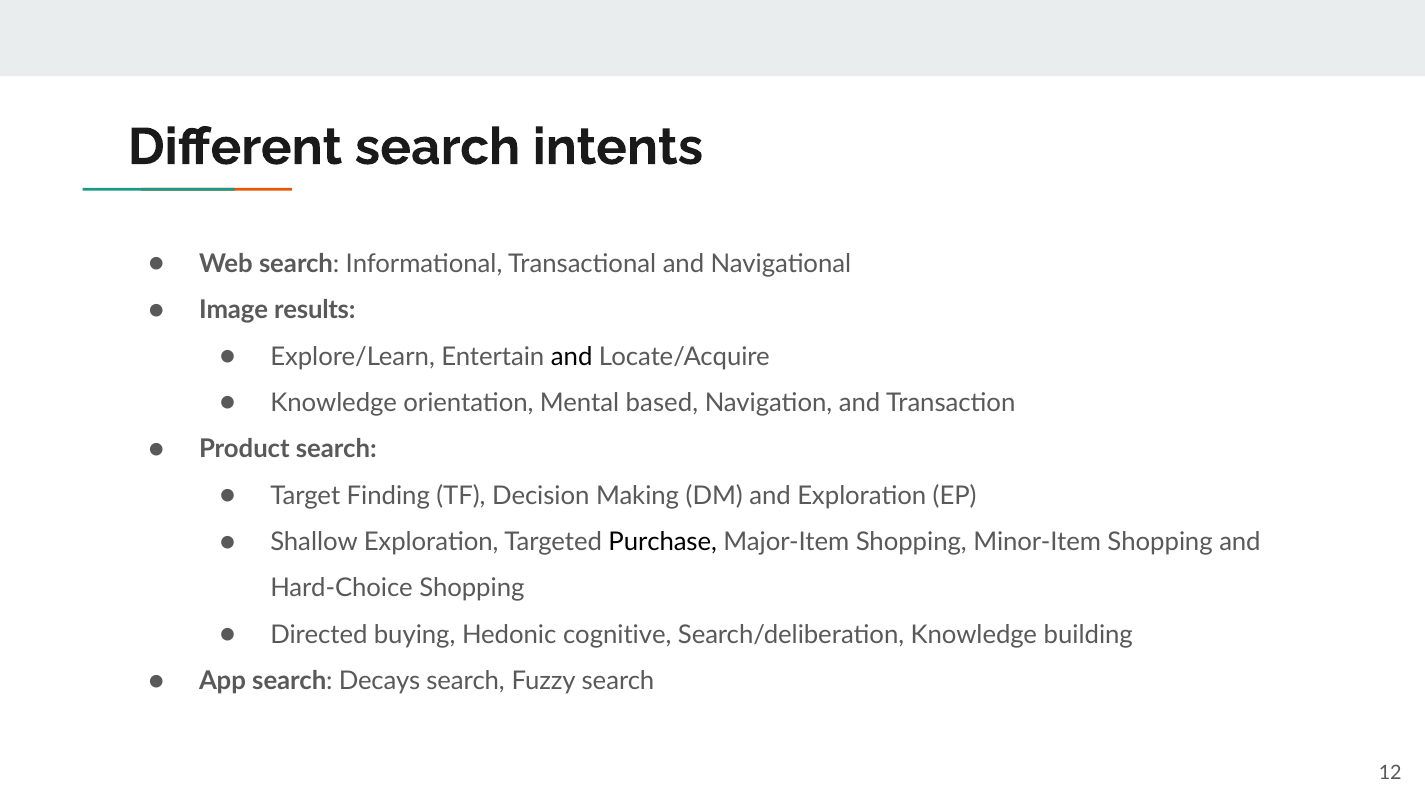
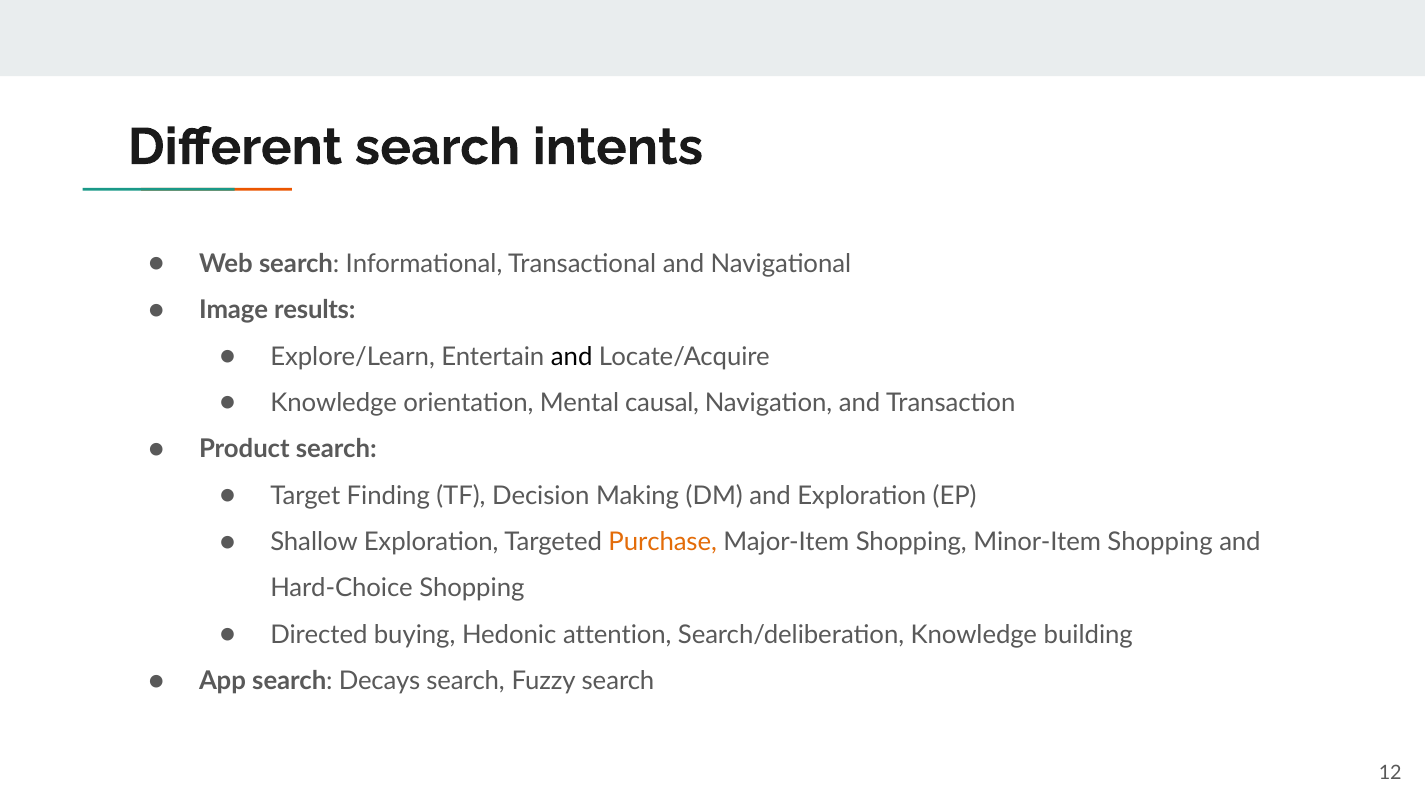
based: based -> causal
Purchase colour: black -> orange
cognitive: cognitive -> attention
